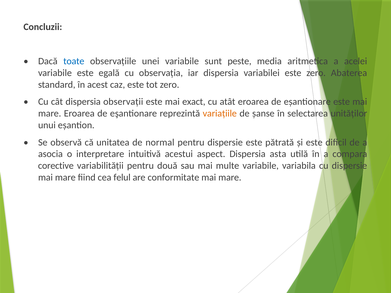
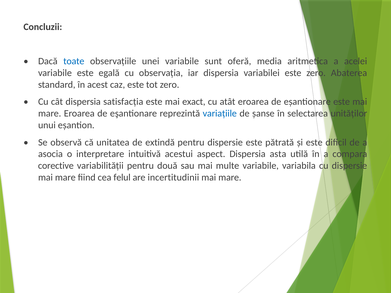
peste: peste -> oferă
observații: observații -> satisfacția
variațiile colour: orange -> blue
normal: normal -> extindă
conformitate: conformitate -> incertitudinii
